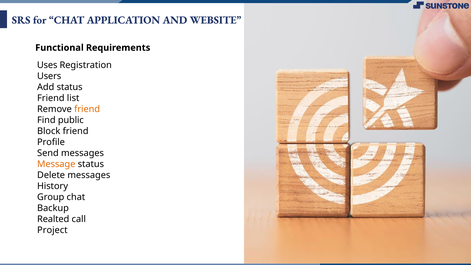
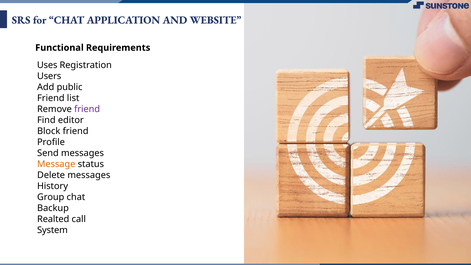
Add status: status -> public
friend at (87, 109) colour: orange -> purple
public: public -> editor
Project: Project -> System
